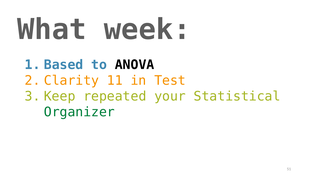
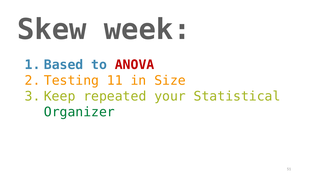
What: What -> Skew
ANOVA colour: black -> red
Clarity: Clarity -> Testing
Test: Test -> Size
